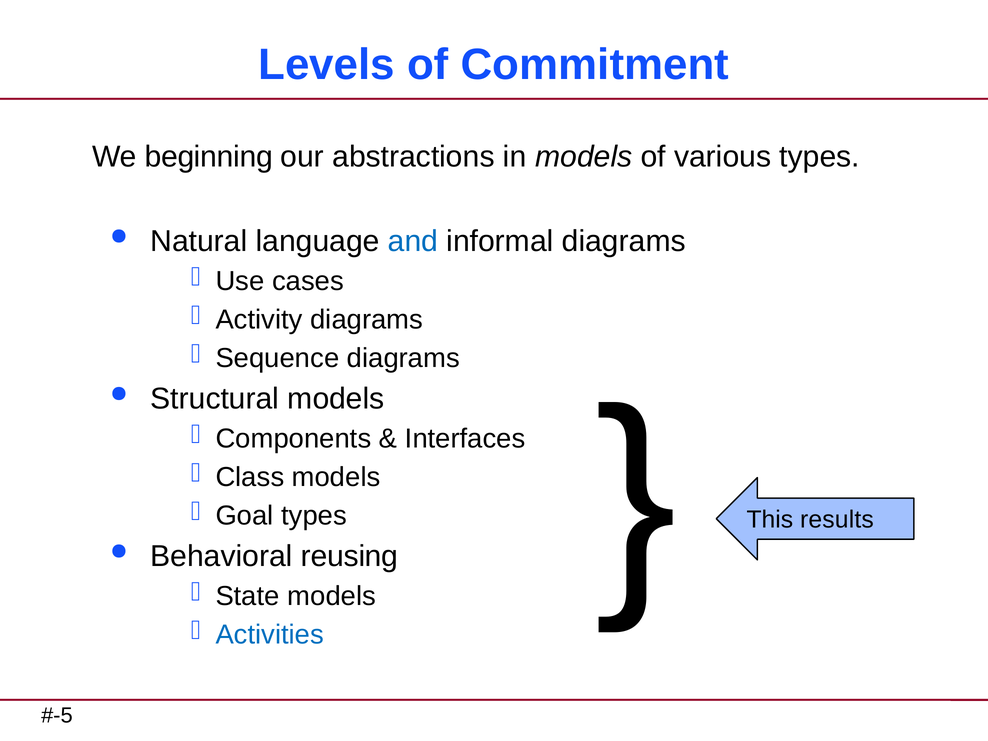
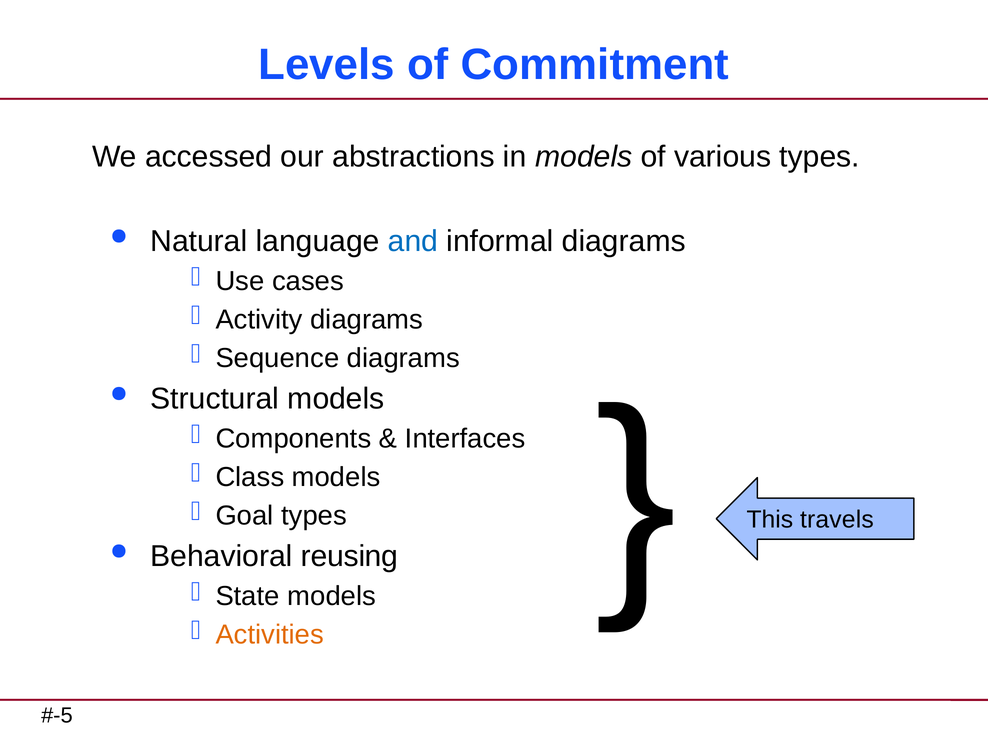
beginning: beginning -> accessed
results: results -> travels
Activities colour: blue -> orange
